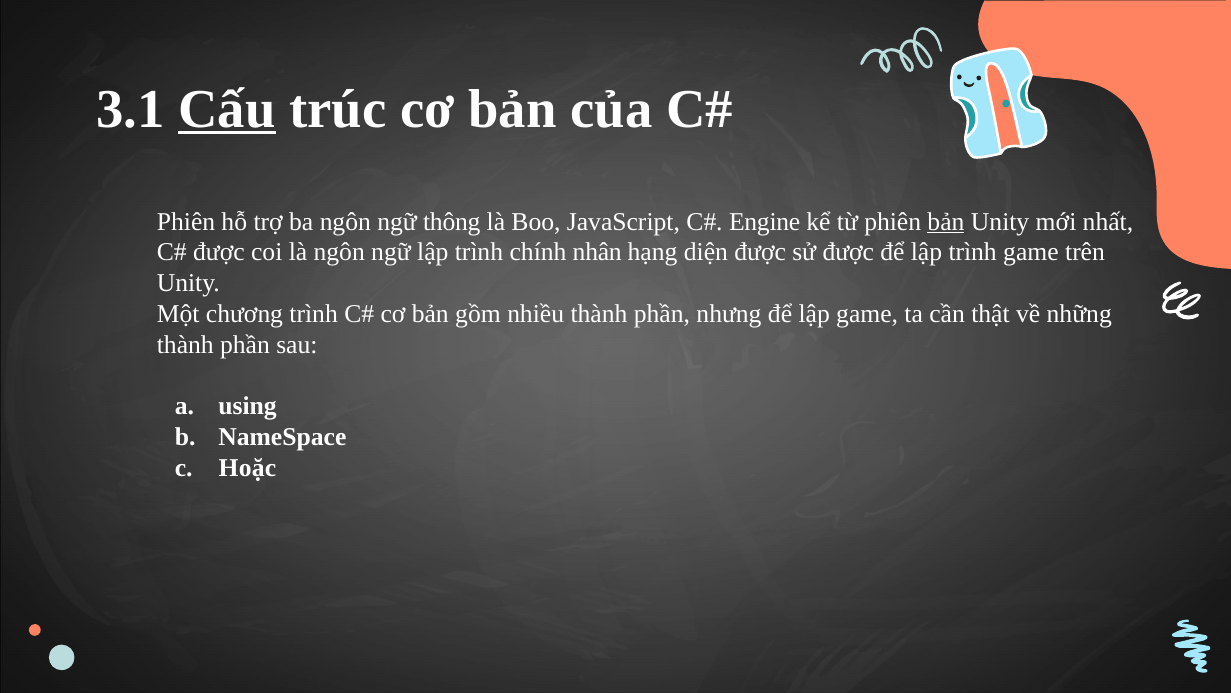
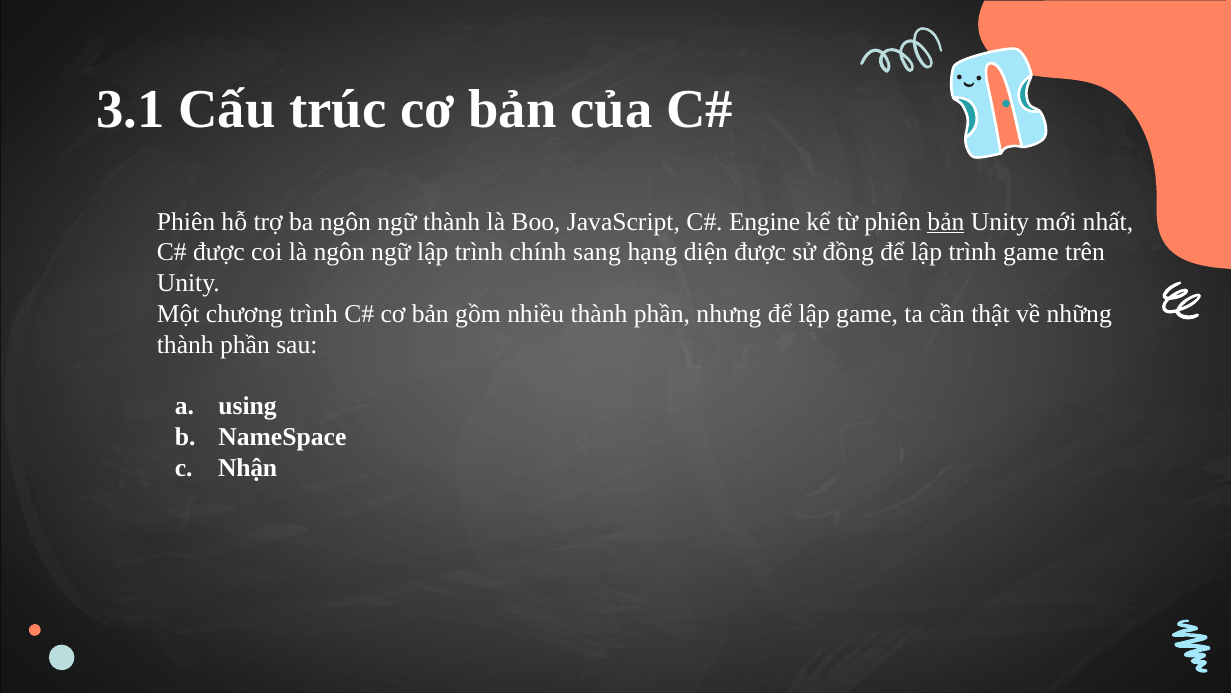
Cấu underline: present -> none
ngữ thông: thông -> thành
nhân: nhân -> sang
sử được: được -> đồng
Hoặc: Hoặc -> Nhận
